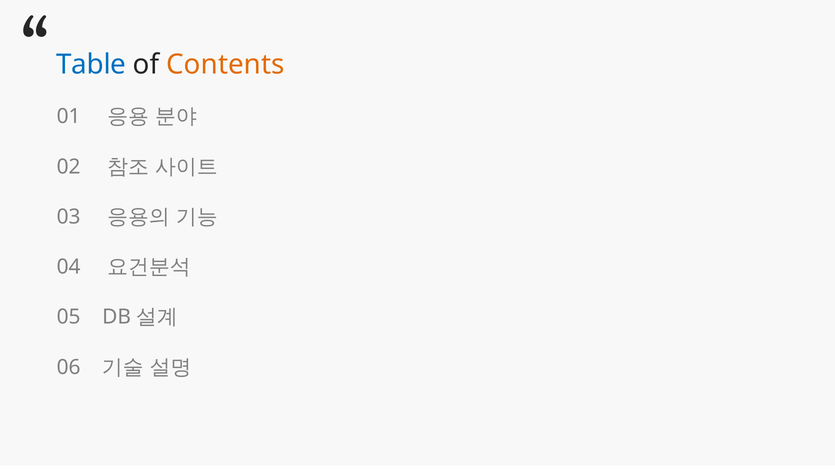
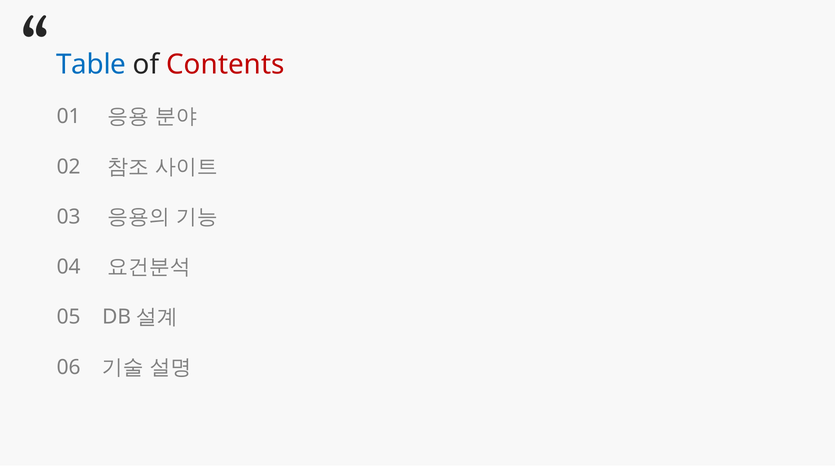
Contents colour: orange -> red
